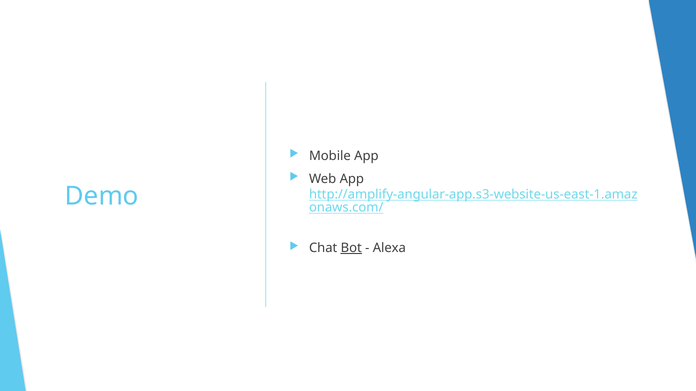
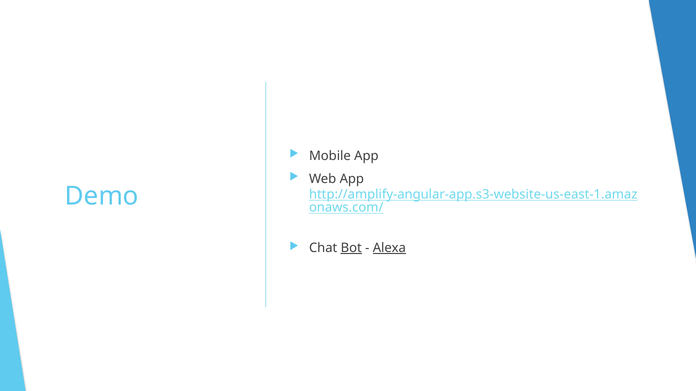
Alexa underline: none -> present
